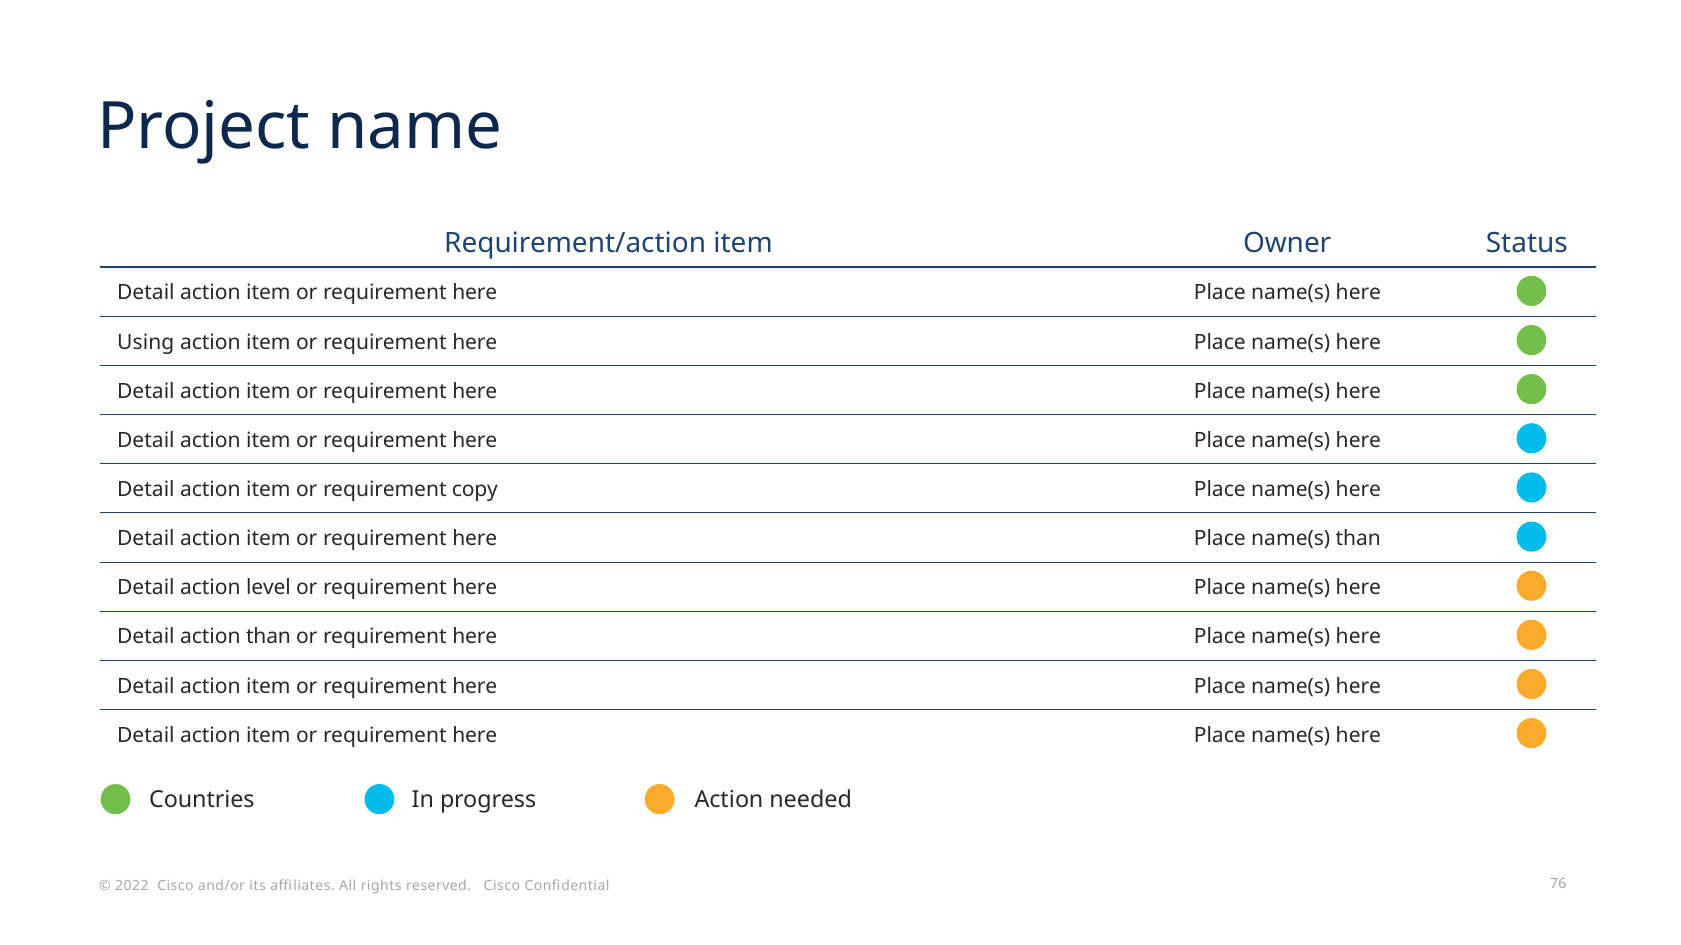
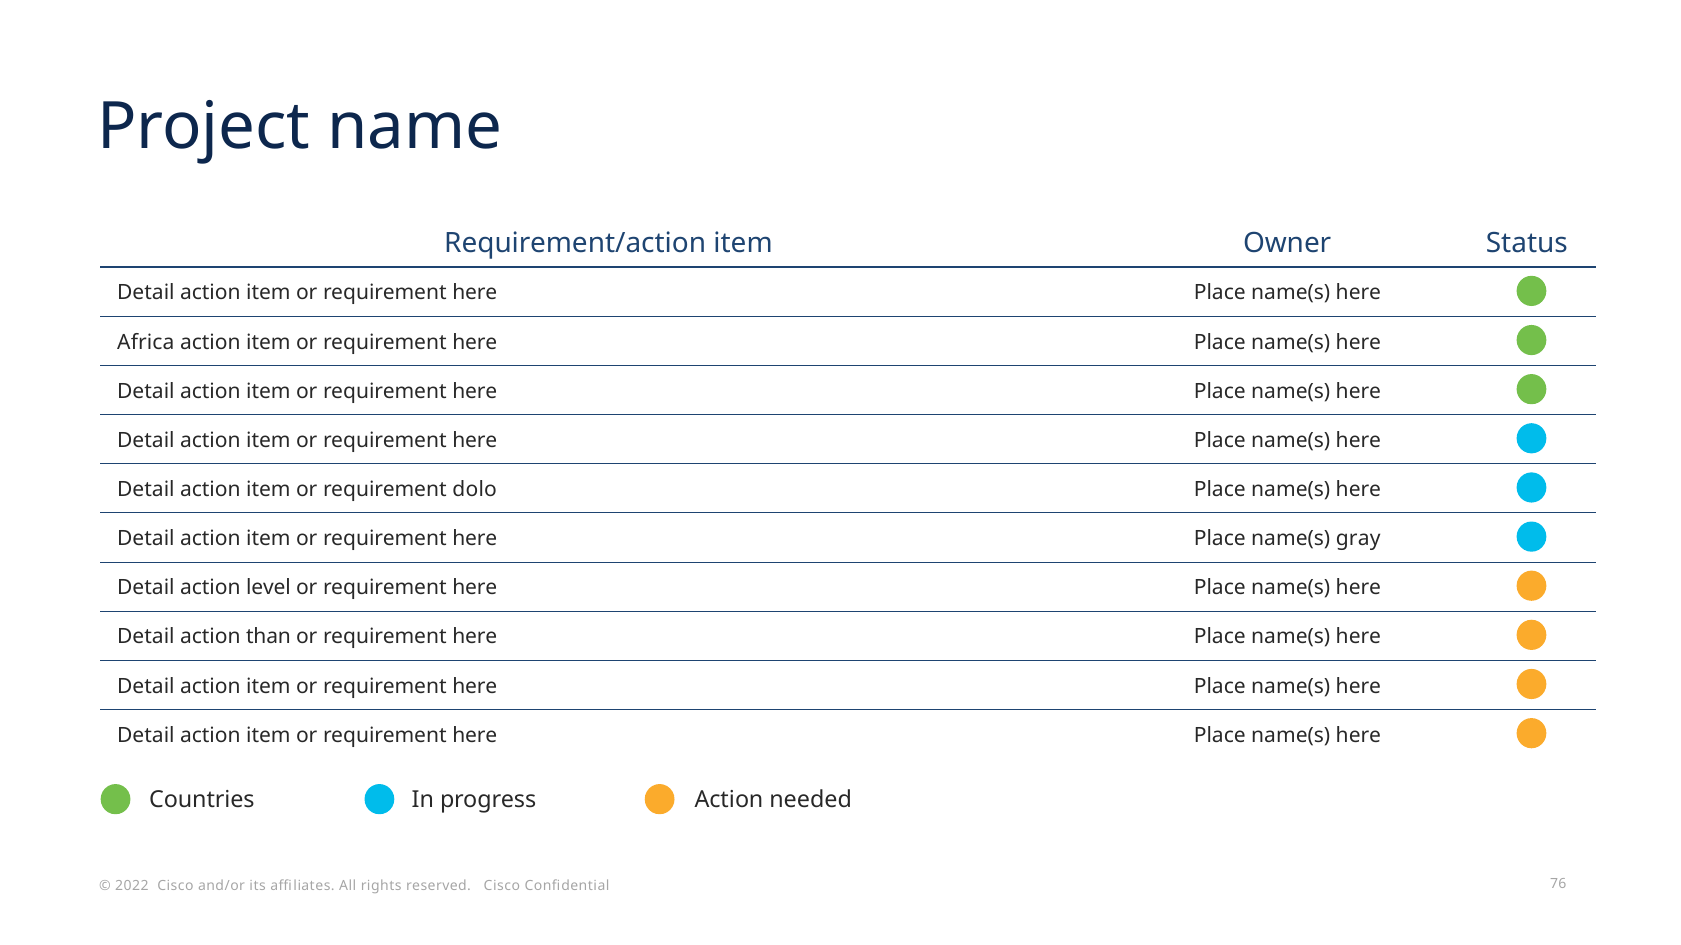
Using: Using -> Africa
copy: copy -> dolo
name(s than: than -> gray
